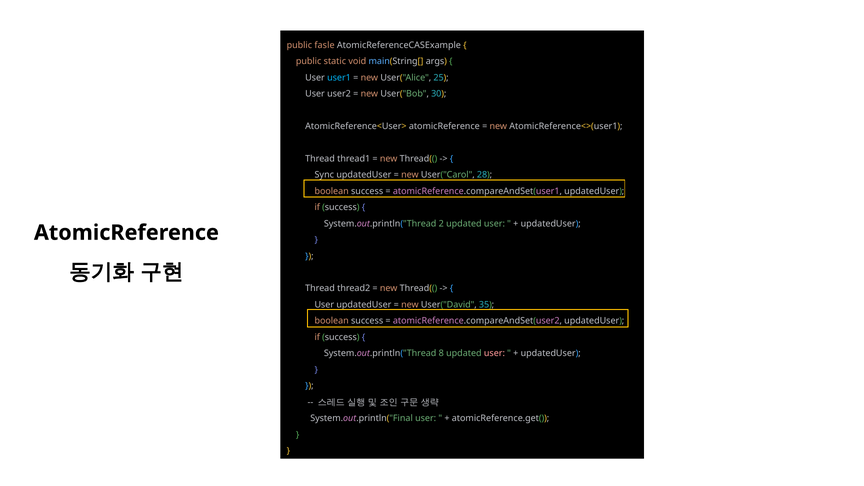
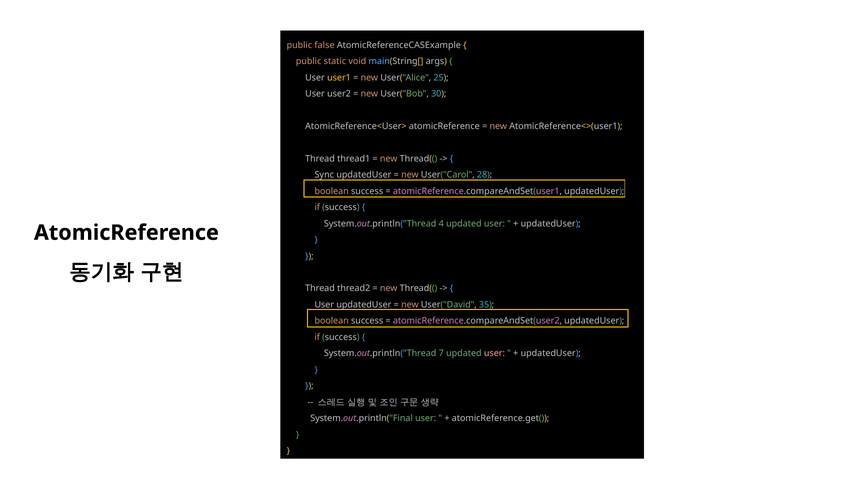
fasle: fasle -> false
user1 colour: light blue -> yellow
2: 2 -> 4
8: 8 -> 7
